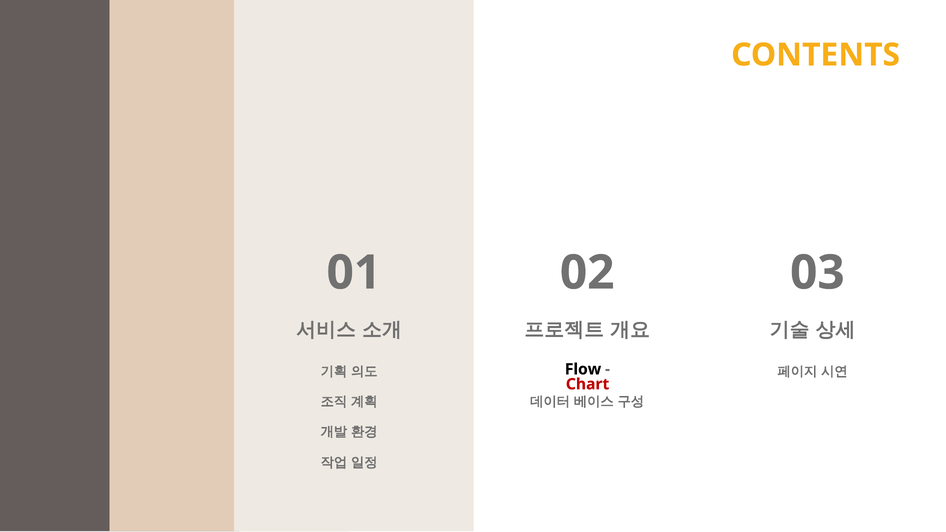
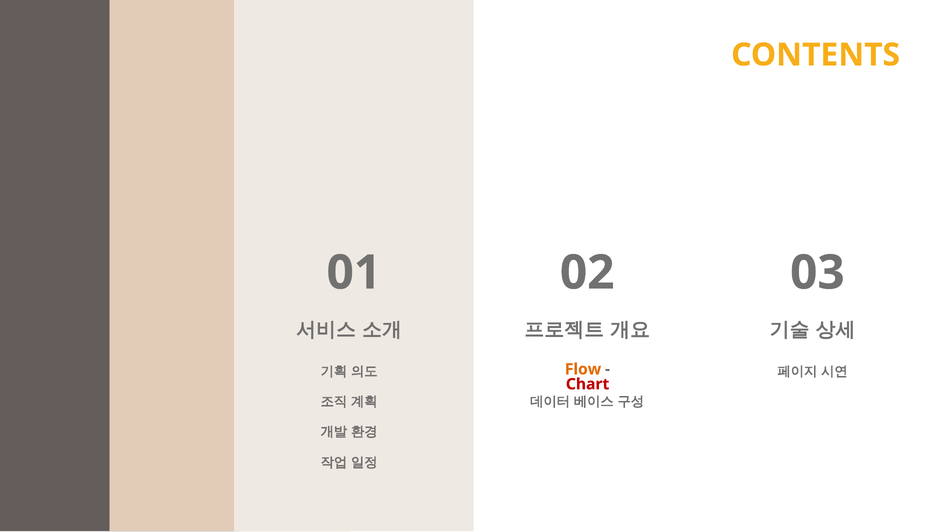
Flow colour: black -> orange
